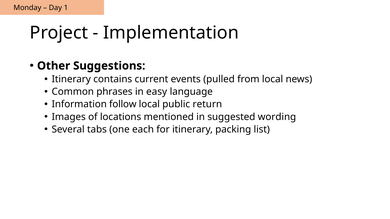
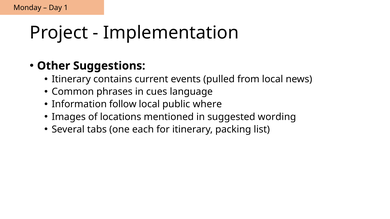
easy: easy -> cues
return: return -> where
